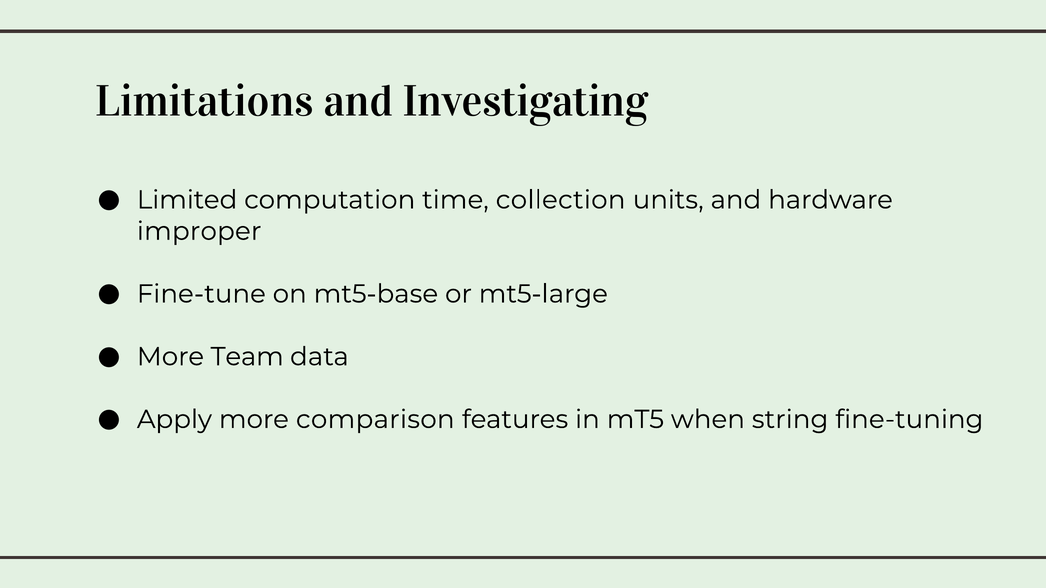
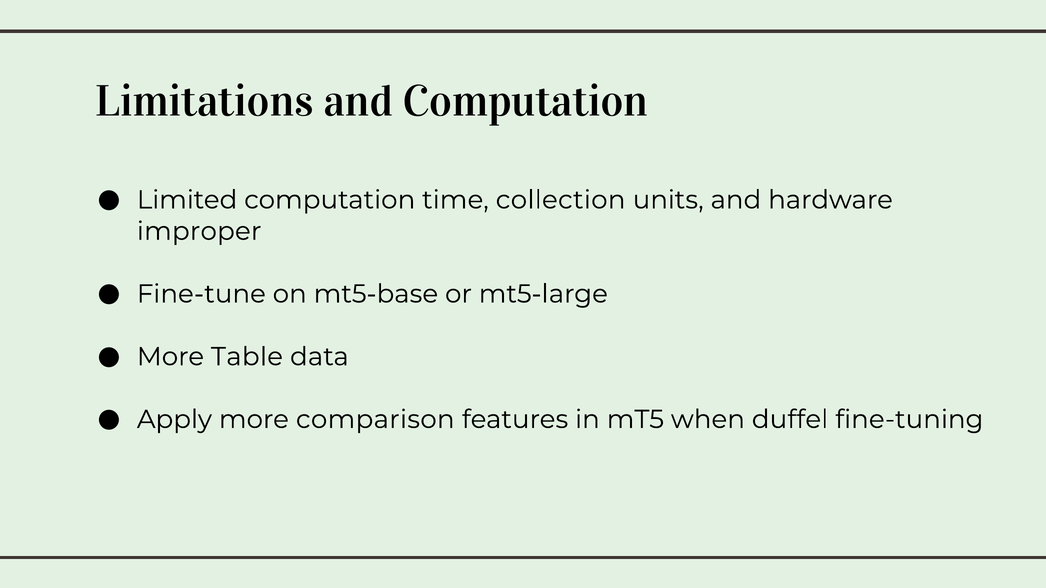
and Investigating: Investigating -> Computation
Team: Team -> Table
string: string -> duffel
